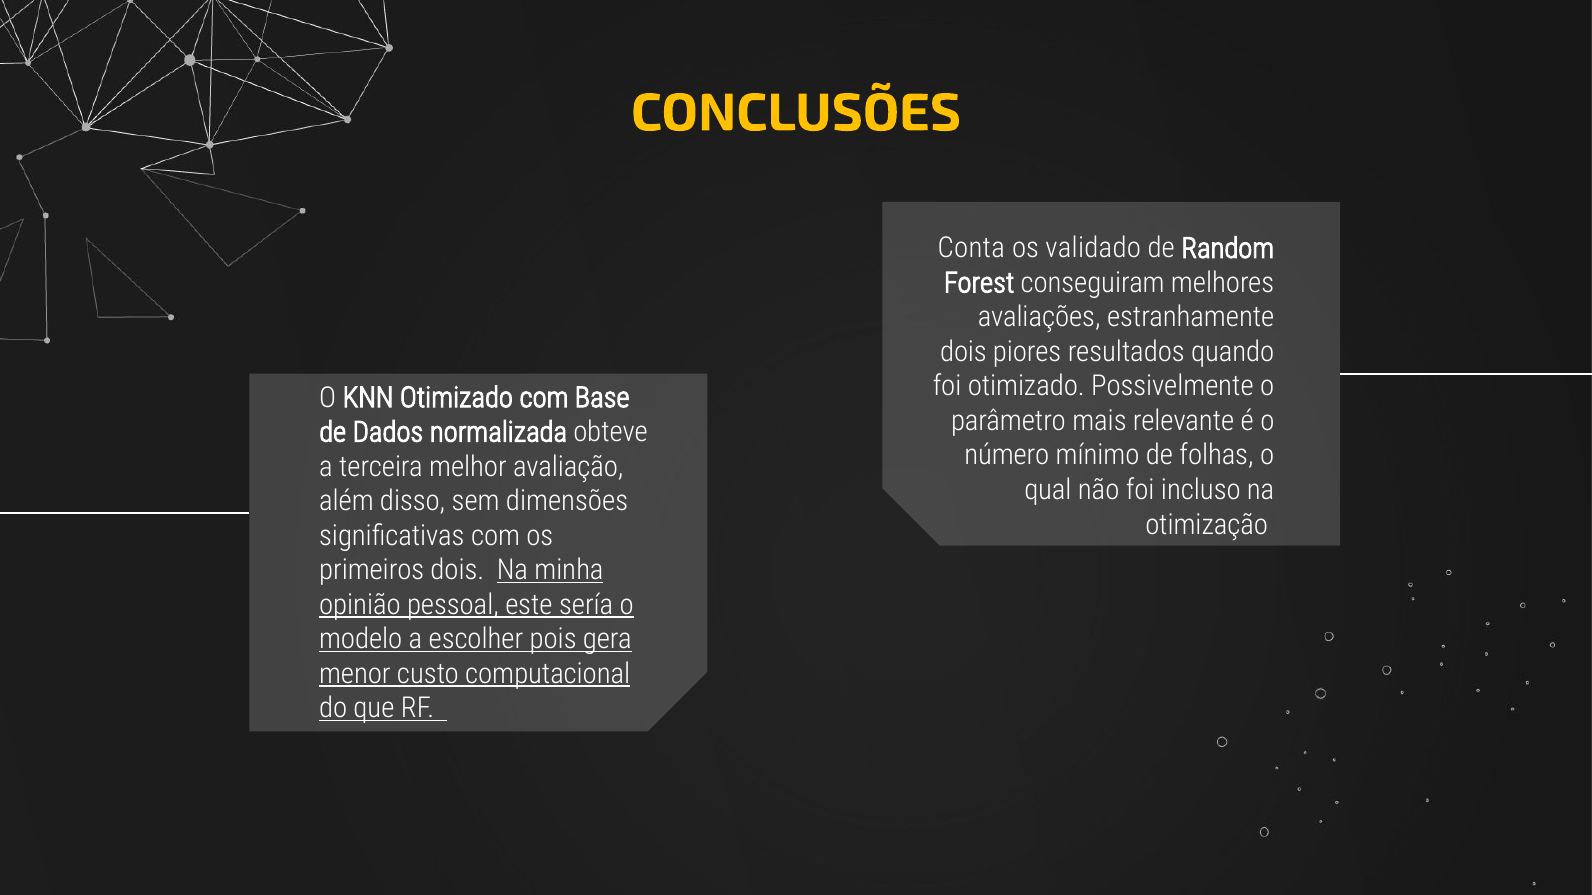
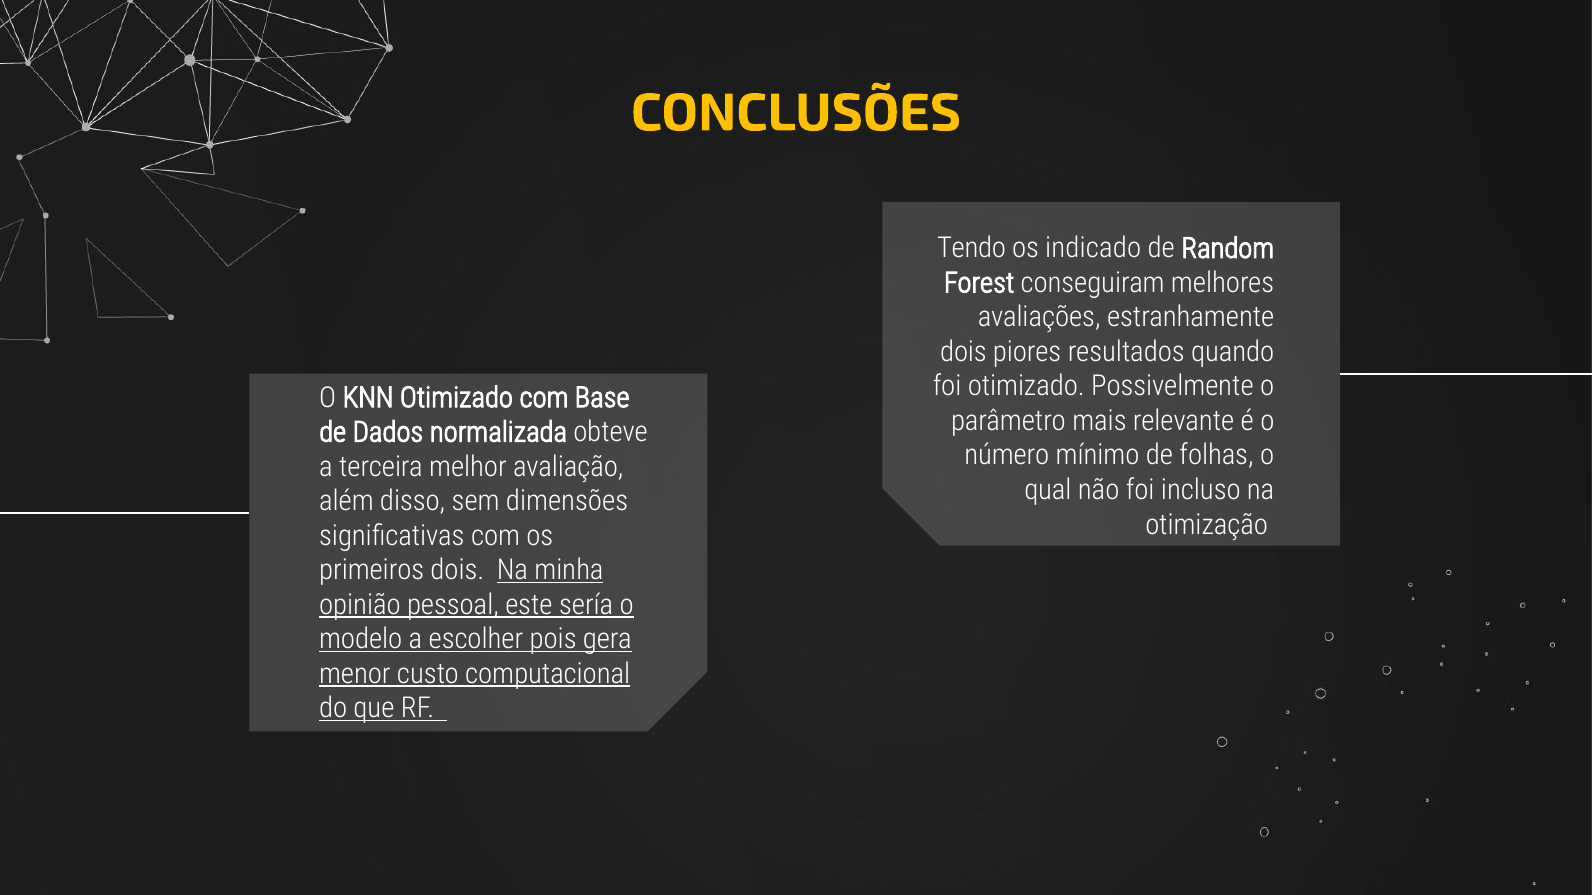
Conta: Conta -> Tendo
validado: validado -> indicado
